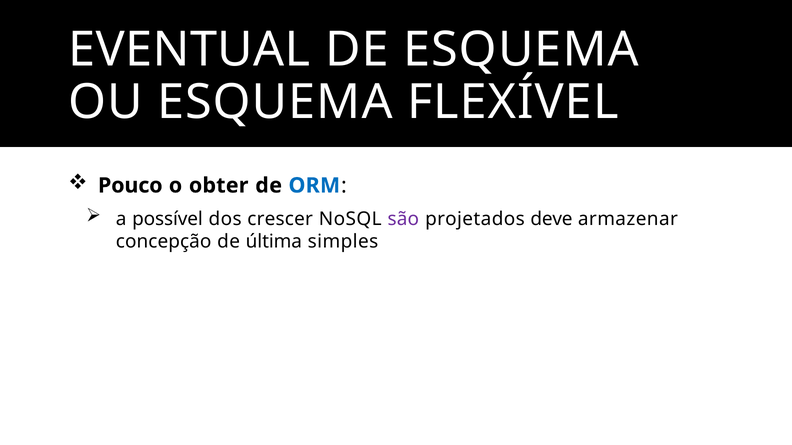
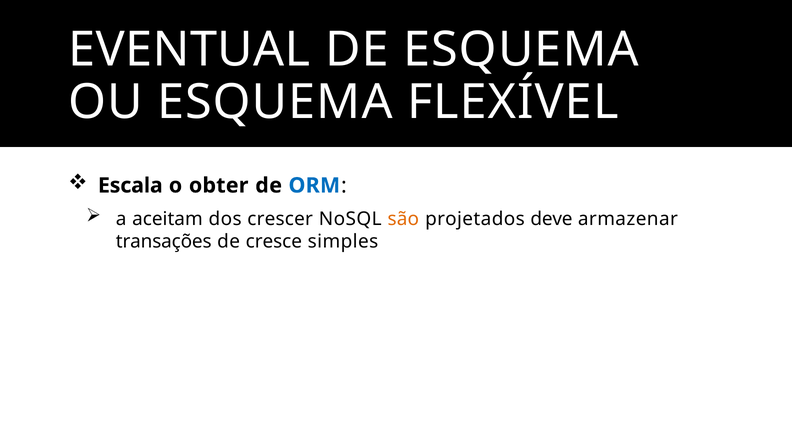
Pouco: Pouco -> Escala
possível: possível -> aceitam
são colour: purple -> orange
concepção: concepção -> transações
última: última -> cresce
